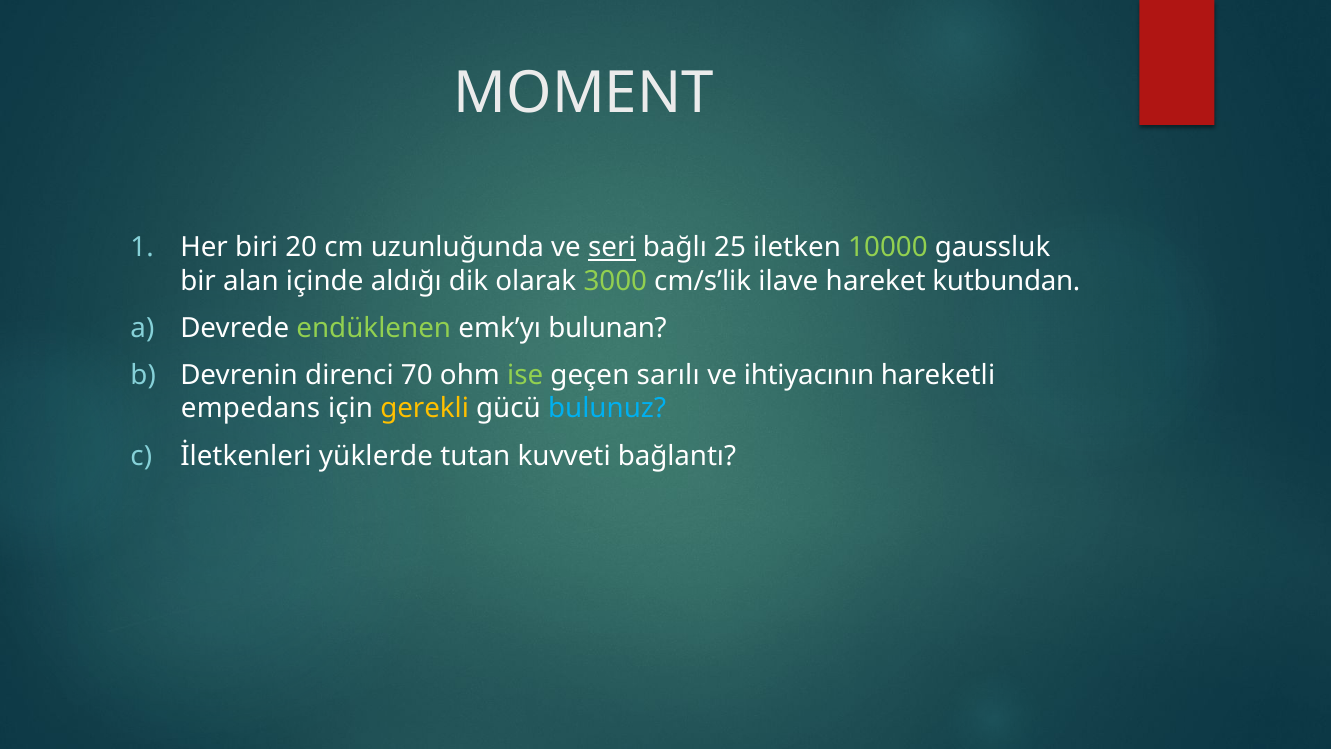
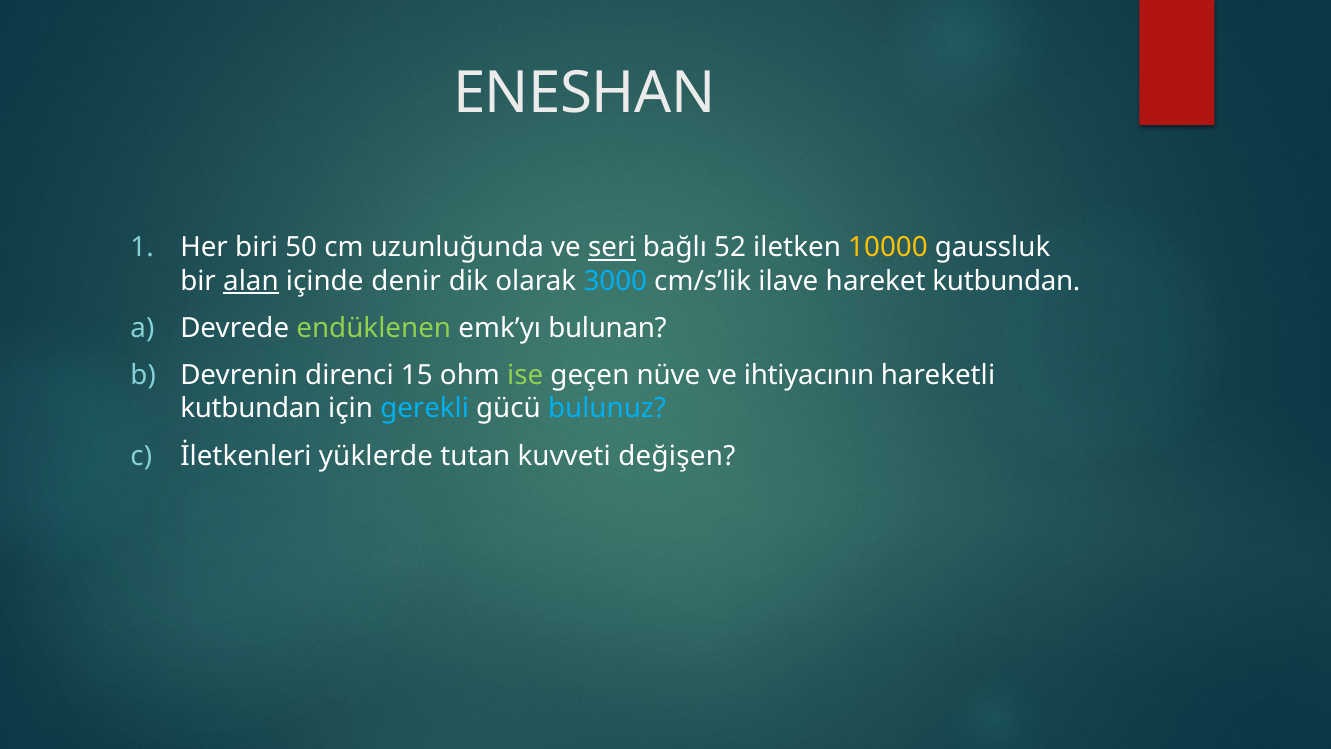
MOMENT: MOMENT -> ENESHAN
20: 20 -> 50
25: 25 -> 52
10000 colour: light green -> yellow
alan underline: none -> present
aldığı: aldığı -> denir
3000 colour: light green -> light blue
70: 70 -> 15
sarılı: sarılı -> nüve
empedans at (251, 409): empedans -> kutbundan
gerekli colour: yellow -> light blue
bağlantı: bağlantı -> değişen
